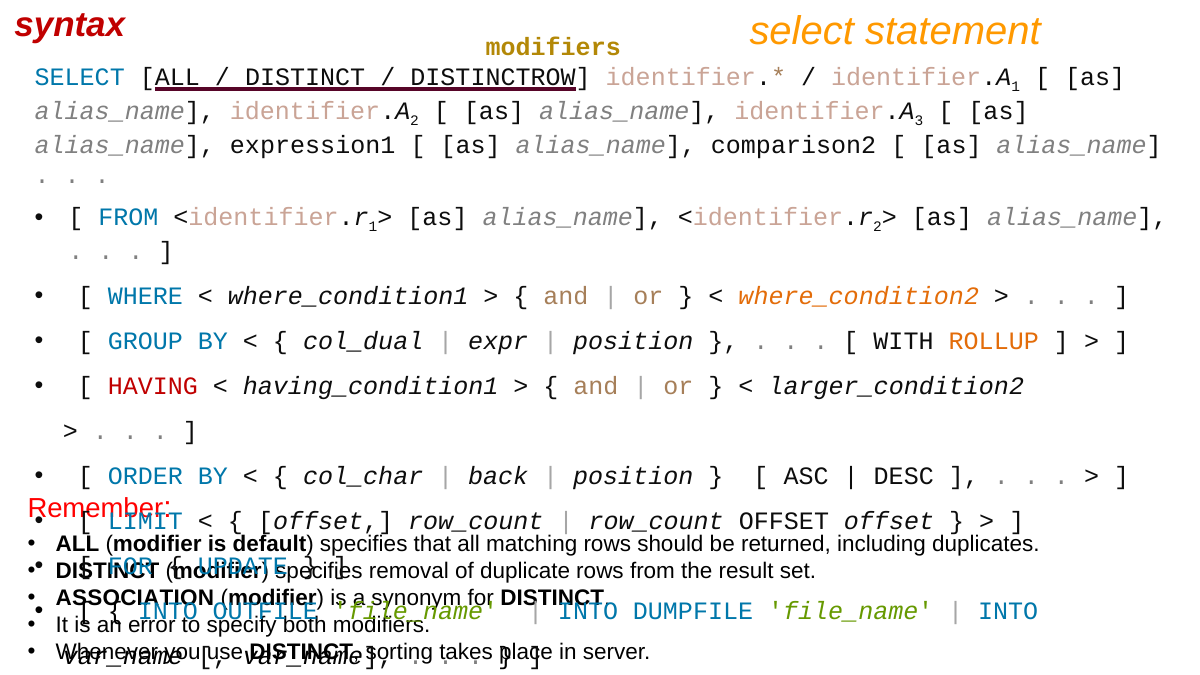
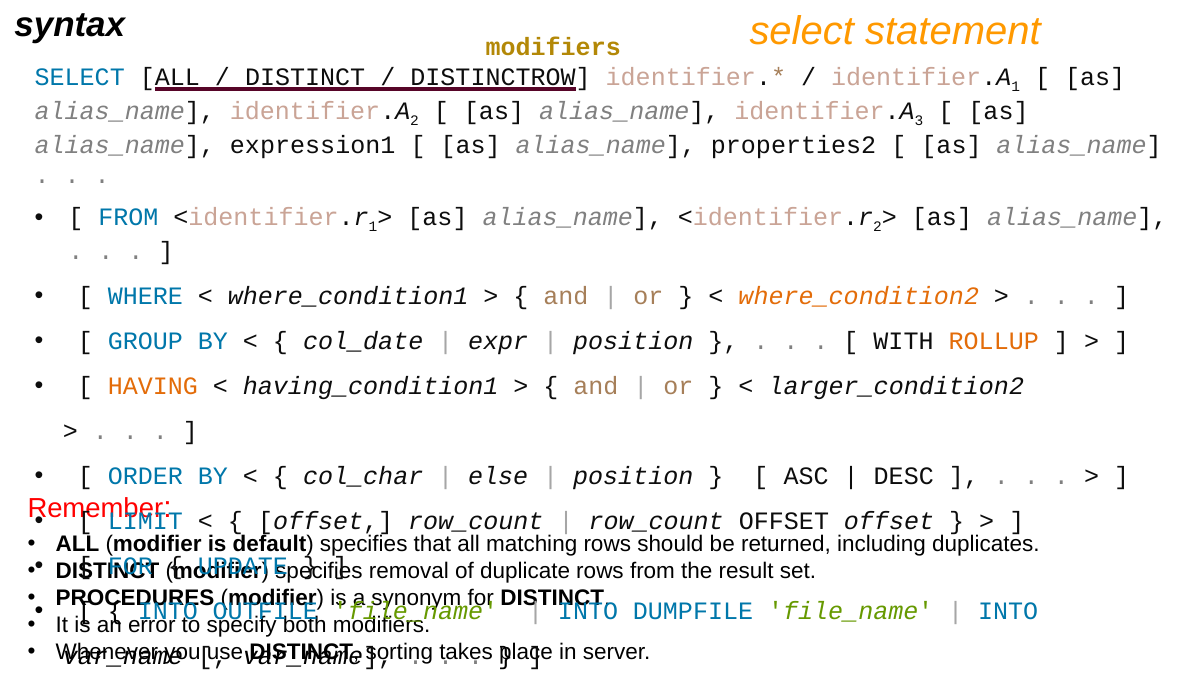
syntax colour: red -> black
comparison2: comparison2 -> properties2
col_dual: col_dual -> col_date
HAVING colour: red -> orange
back: back -> else
ASSOCIATION: ASSOCIATION -> PROCEDURES
